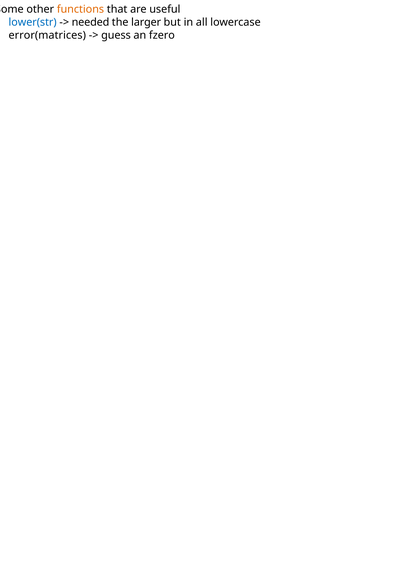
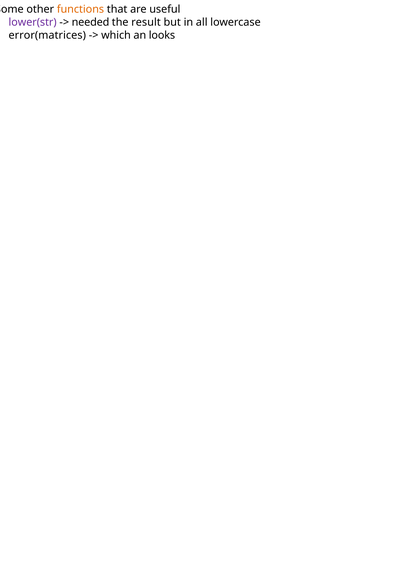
lower(str colour: blue -> purple
larger: larger -> result
guess: guess -> which
fzero: fzero -> looks
